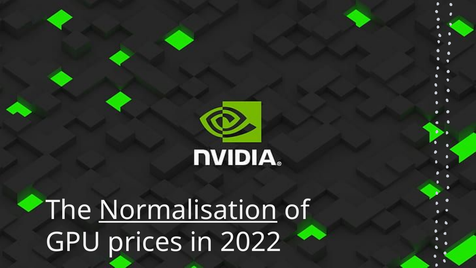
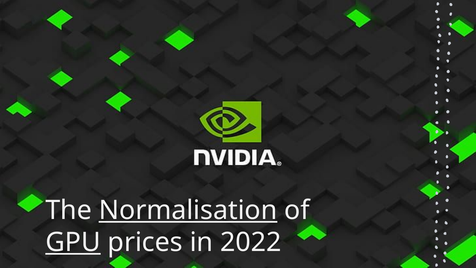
GPU underline: none -> present
